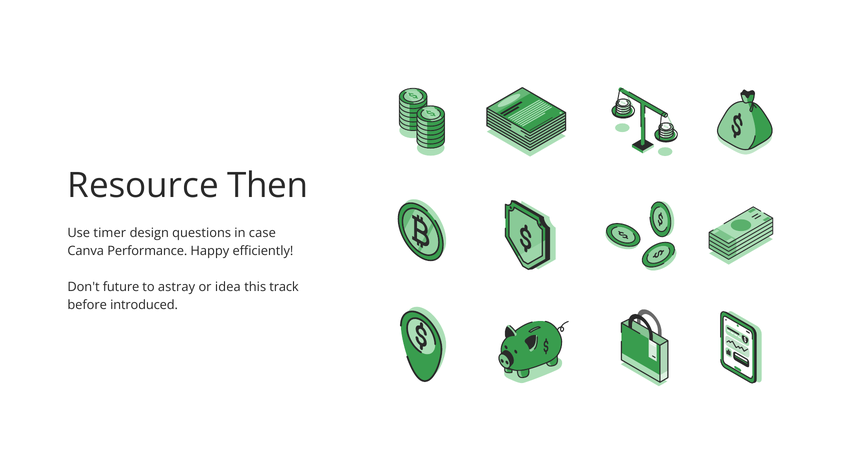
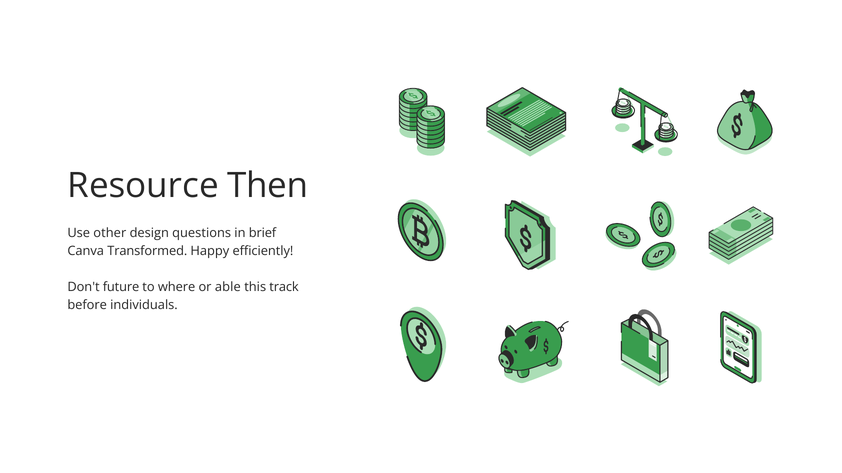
timer: timer -> other
case: case -> brief
Performance: Performance -> Transformed
astray: astray -> where
idea: idea -> able
introduced: introduced -> individuals
